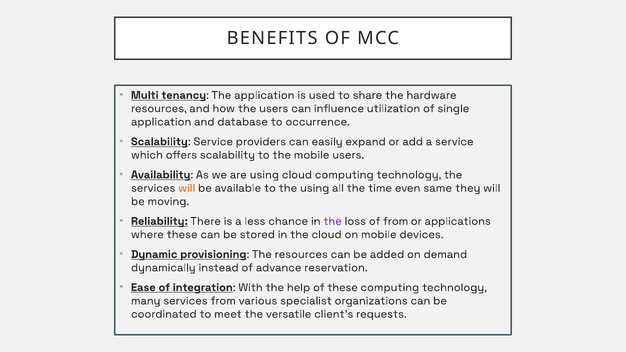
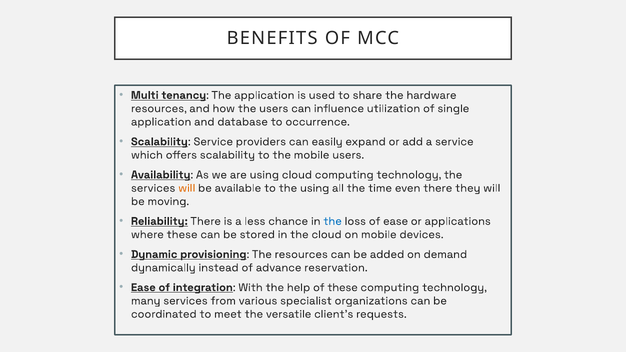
even same: same -> there
the at (333, 221) colour: purple -> blue
of from: from -> ease
